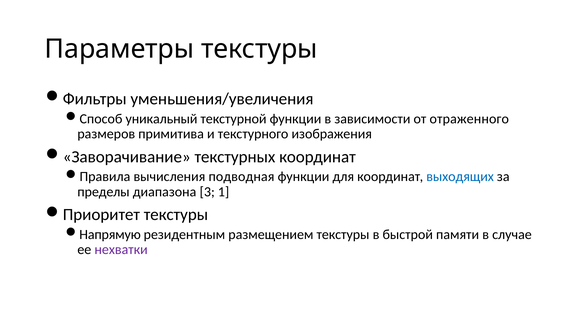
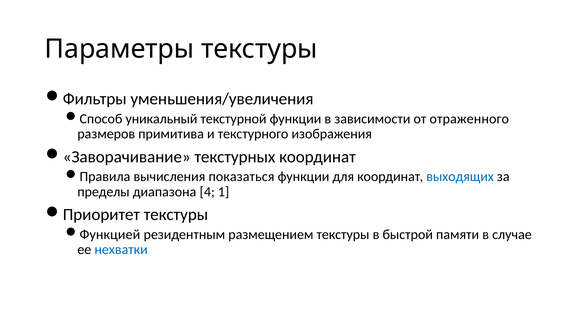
подводная: подводная -> показаться
3: 3 -> 4
Напрямую: Напрямую -> Функцией
нехватки colour: purple -> blue
